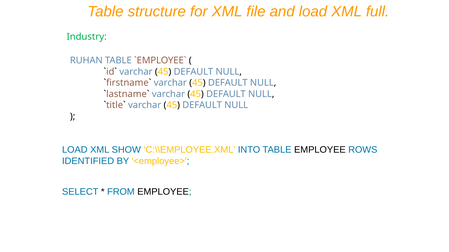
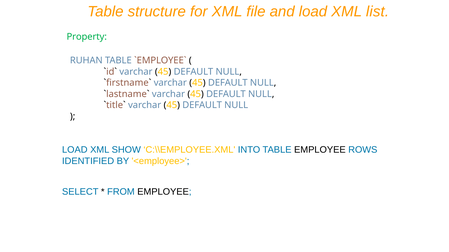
full: full -> list
Industry: Industry -> Property
